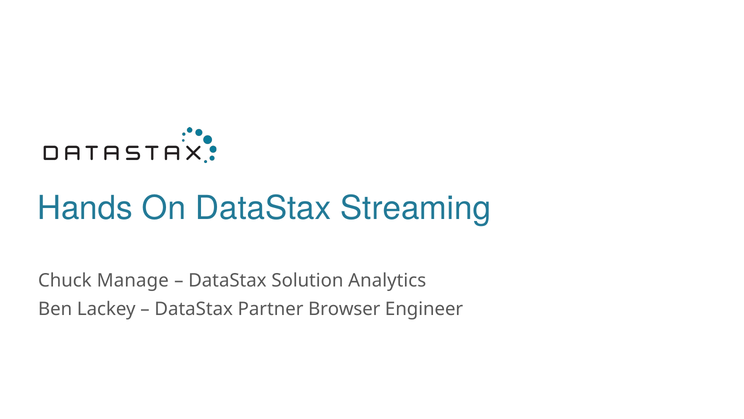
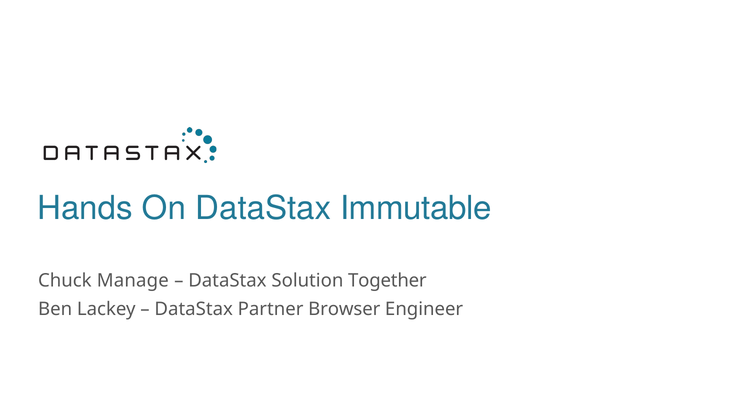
Streaming: Streaming -> Immutable
Analytics: Analytics -> Together
